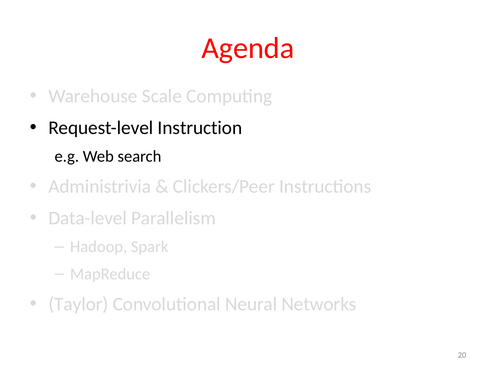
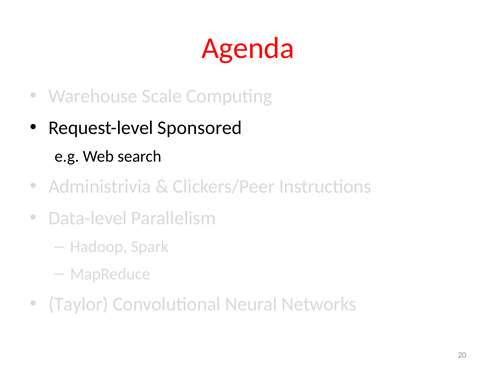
Instruction: Instruction -> Sponsored
